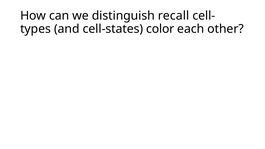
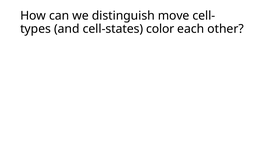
recall: recall -> move
